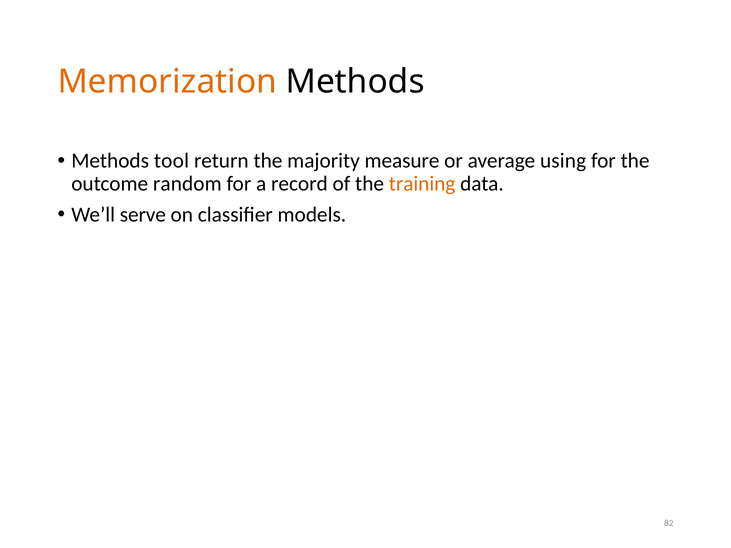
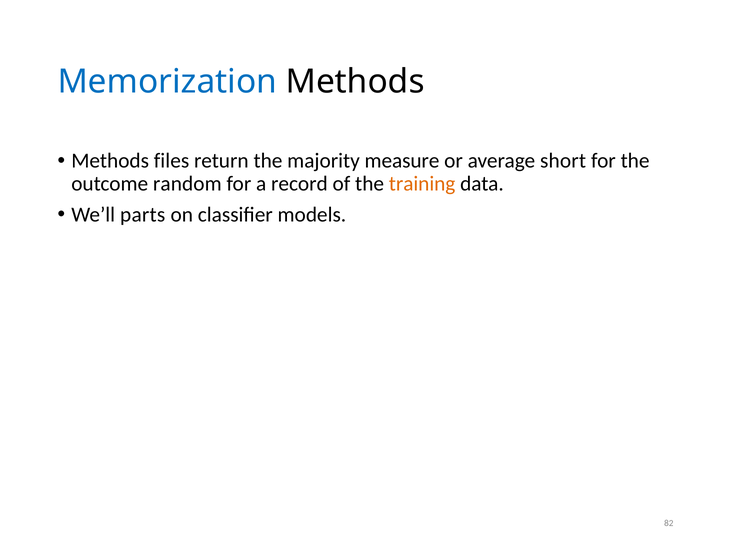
Memorization colour: orange -> blue
tool: tool -> files
using: using -> short
serve: serve -> parts
